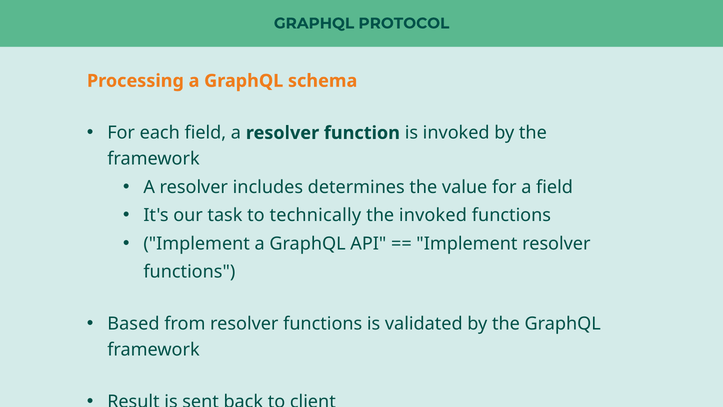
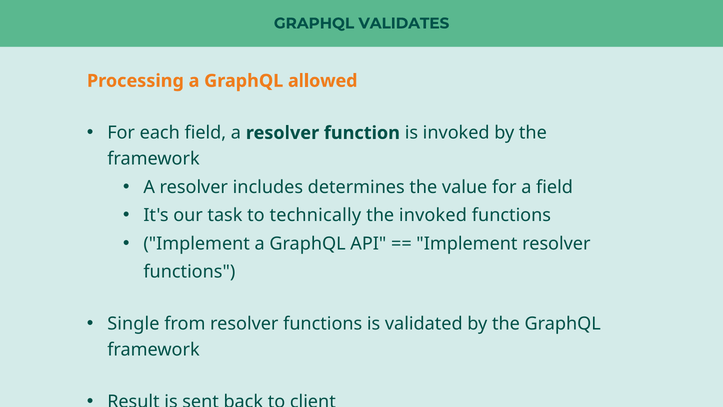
PROTOCOL: PROTOCOL -> VALIDATES
schema: schema -> allowed
Based: Based -> Single
